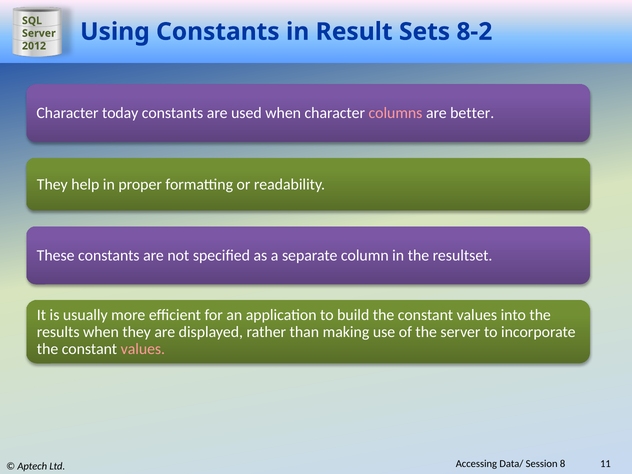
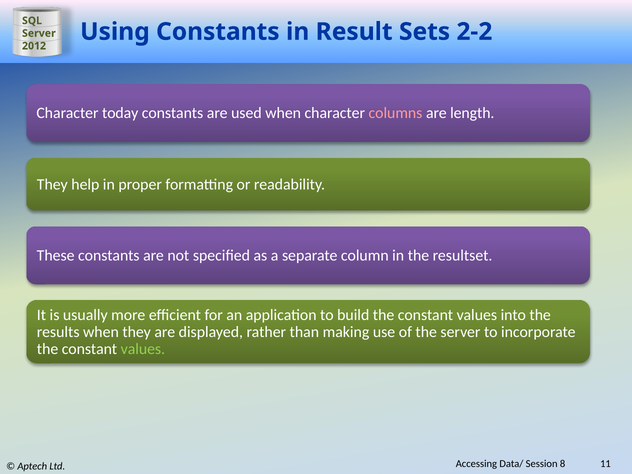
8-2: 8-2 -> 2-2
better: better -> length
values at (143, 349) colour: pink -> light green
